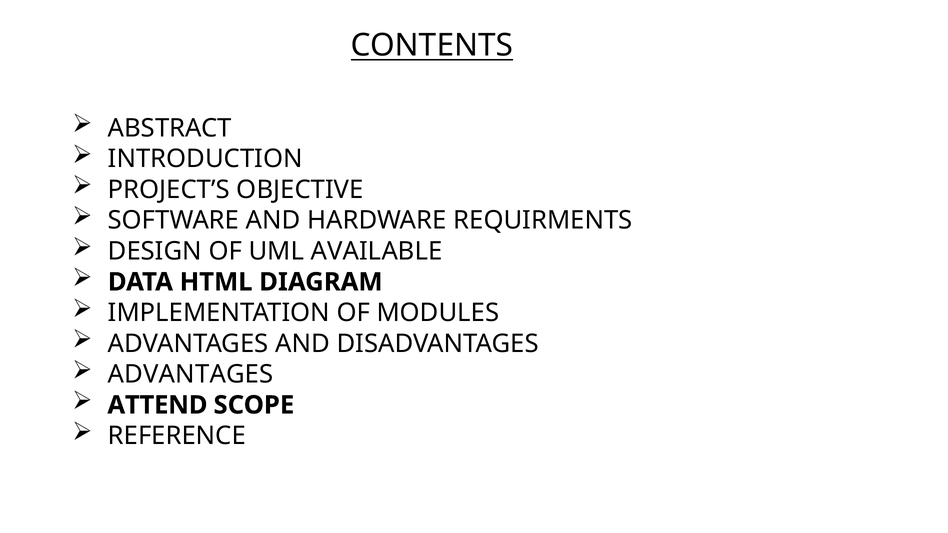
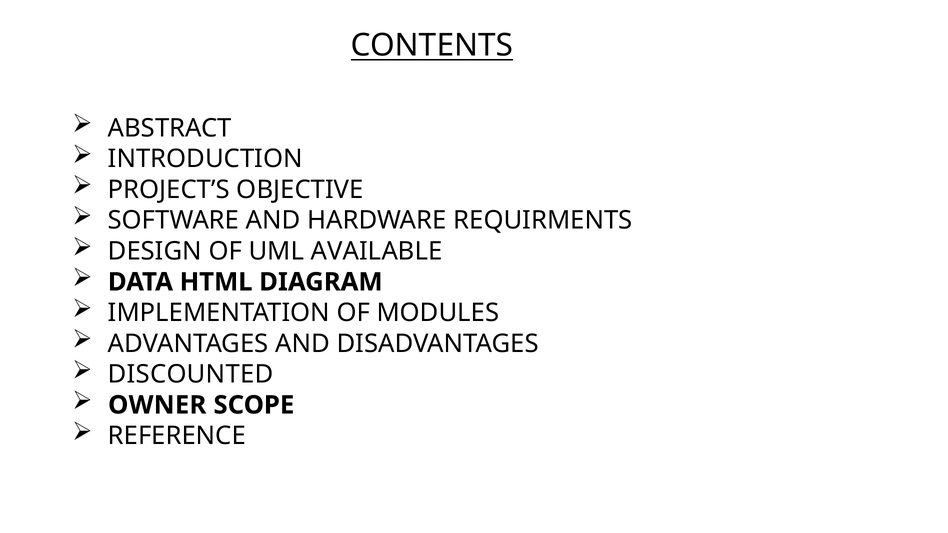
ADVANTAGES at (191, 374): ADVANTAGES -> DISCOUNTED
ATTEND: ATTEND -> OWNER
